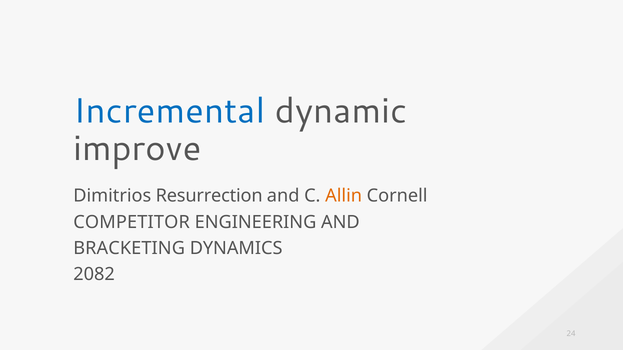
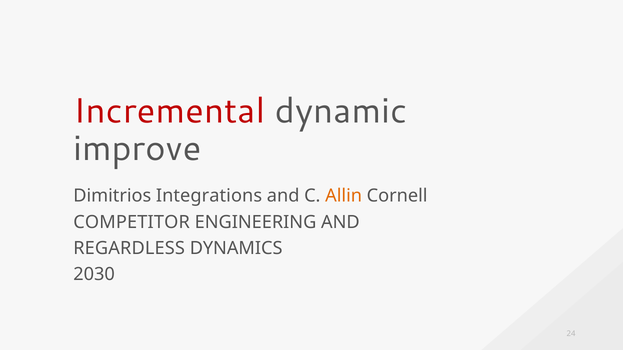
Incremental colour: blue -> red
Resurrection: Resurrection -> Integrations
BRACKETING: BRACKETING -> REGARDLESS
2082: 2082 -> 2030
